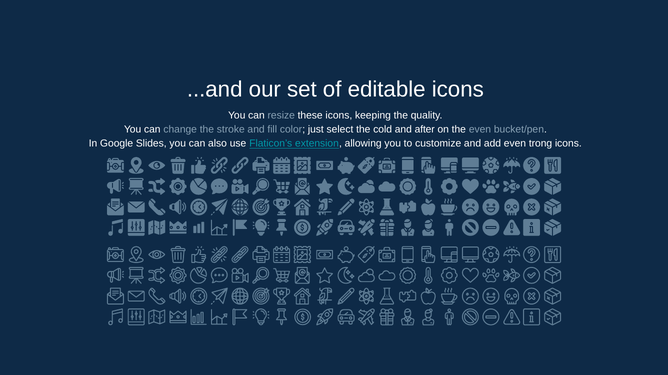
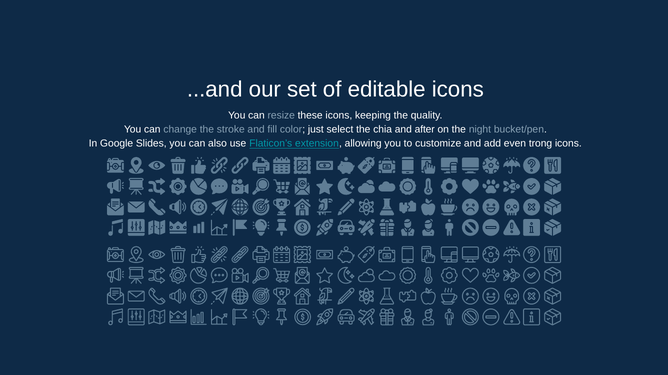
cold: cold -> chia
the even: even -> night
